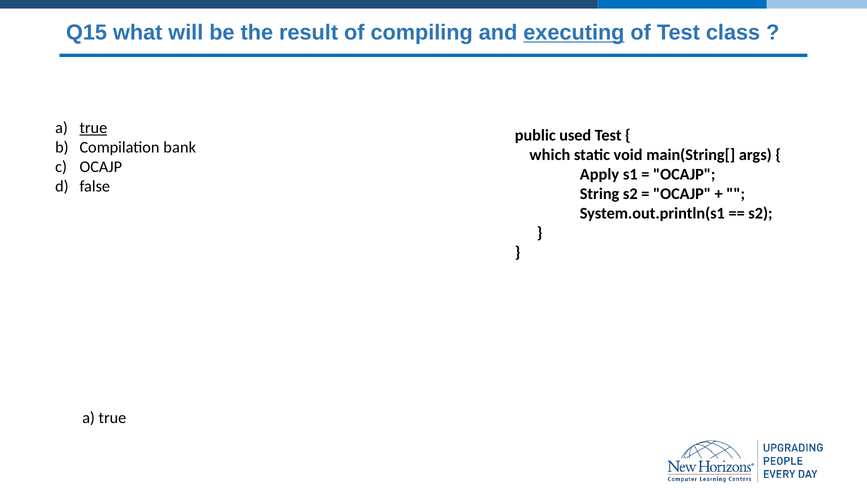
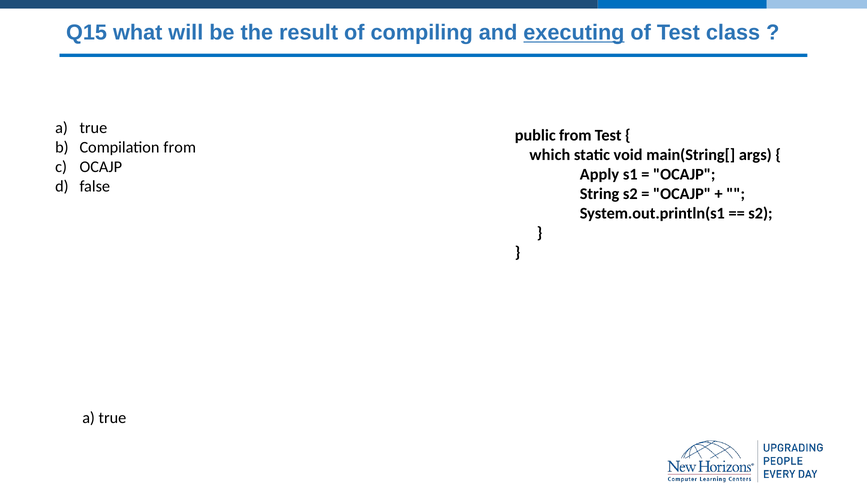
true at (93, 128) underline: present -> none
public used: used -> from
Compilation bank: bank -> from
